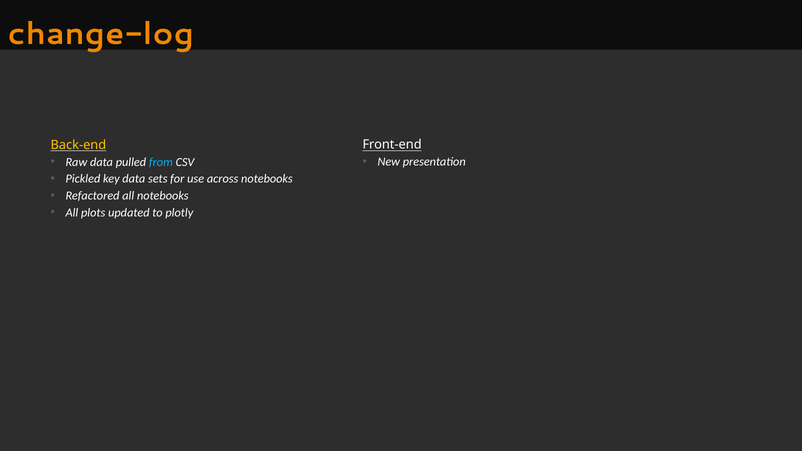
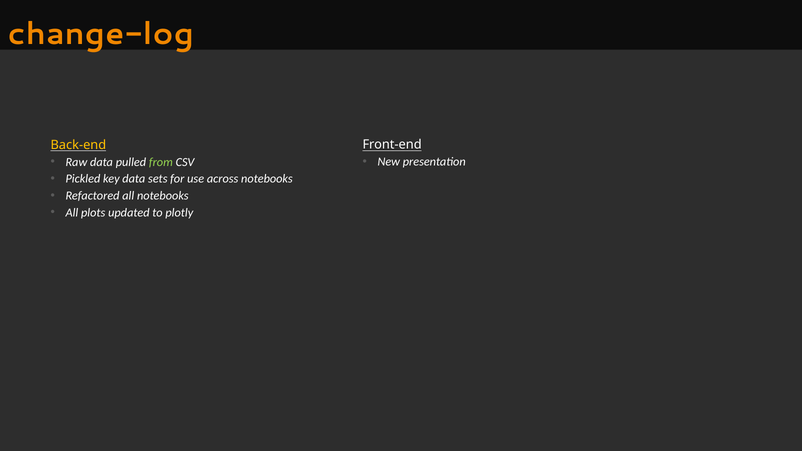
from colour: light blue -> light green
